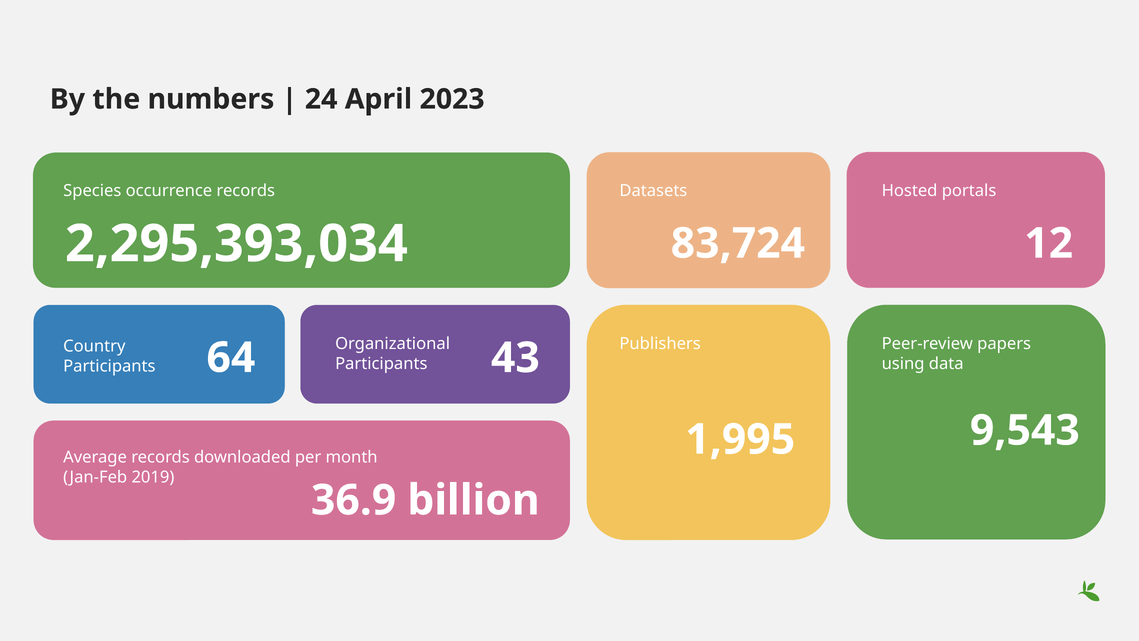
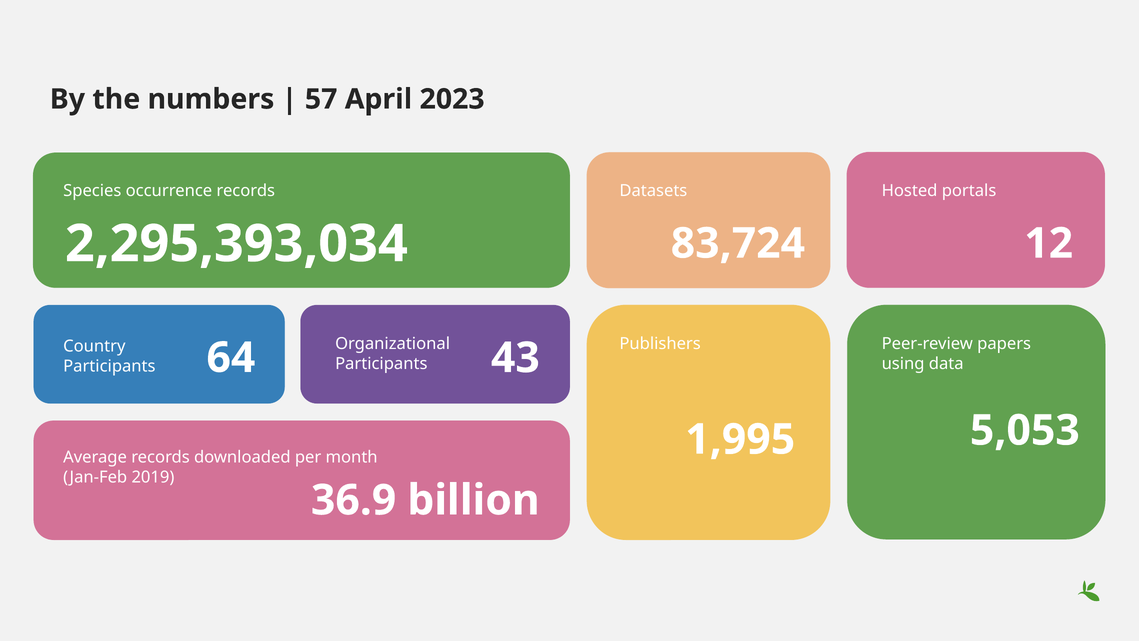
24: 24 -> 57
9,543: 9,543 -> 5,053
